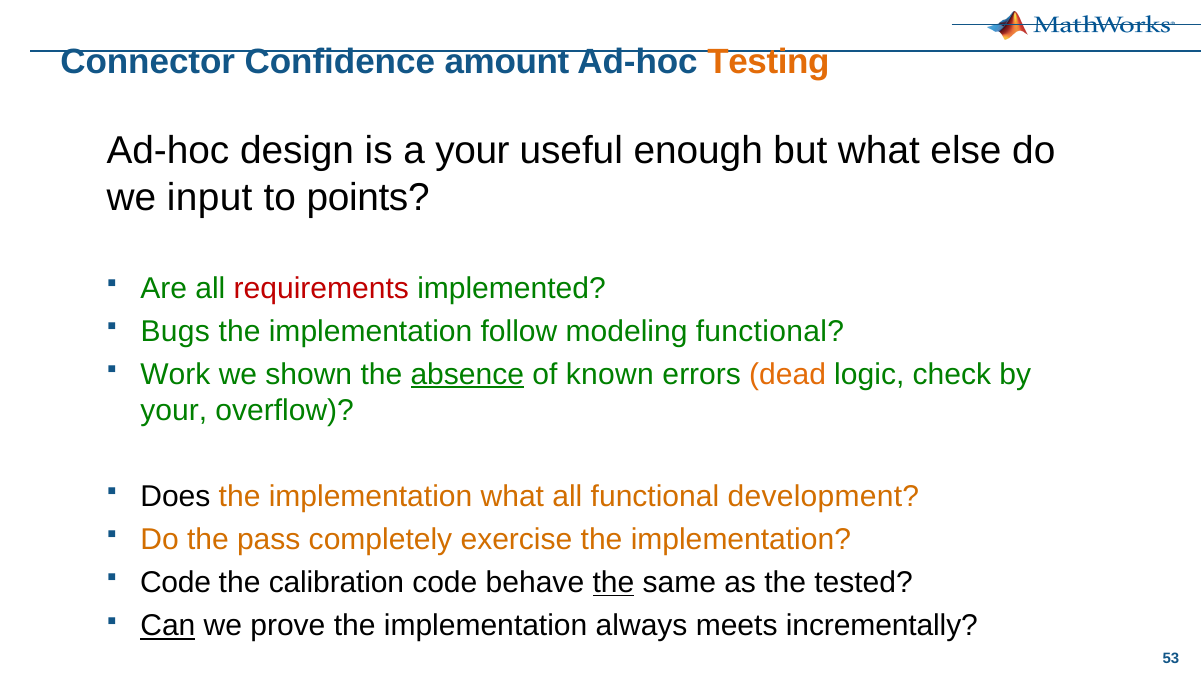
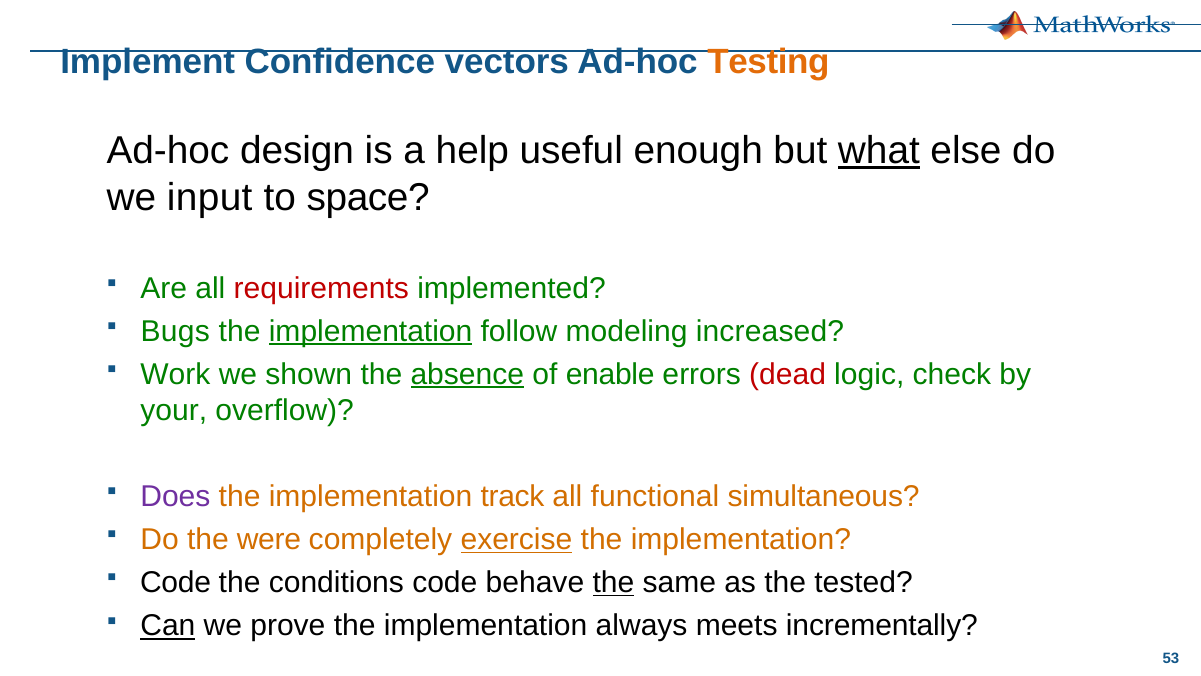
Connector: Connector -> Implement
amount: amount -> vectors
a your: your -> help
what at (879, 151) underline: none -> present
points: points -> space
implementation at (371, 331) underline: none -> present
modeling functional: functional -> increased
known: known -> enable
dead colour: orange -> red
Does colour: black -> purple
implementation what: what -> track
development: development -> simultaneous
pass: pass -> were
exercise underline: none -> present
calibration: calibration -> conditions
